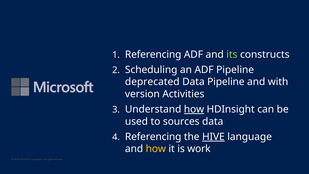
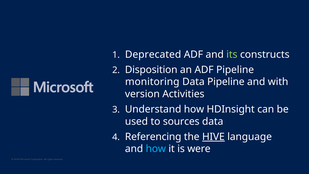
Referencing at (153, 54): Referencing -> Deprecated
Scheduling: Scheduling -> Disposition
deprecated: deprecated -> monitoring
how at (194, 109) underline: present -> none
how at (156, 149) colour: yellow -> light blue
work: work -> were
